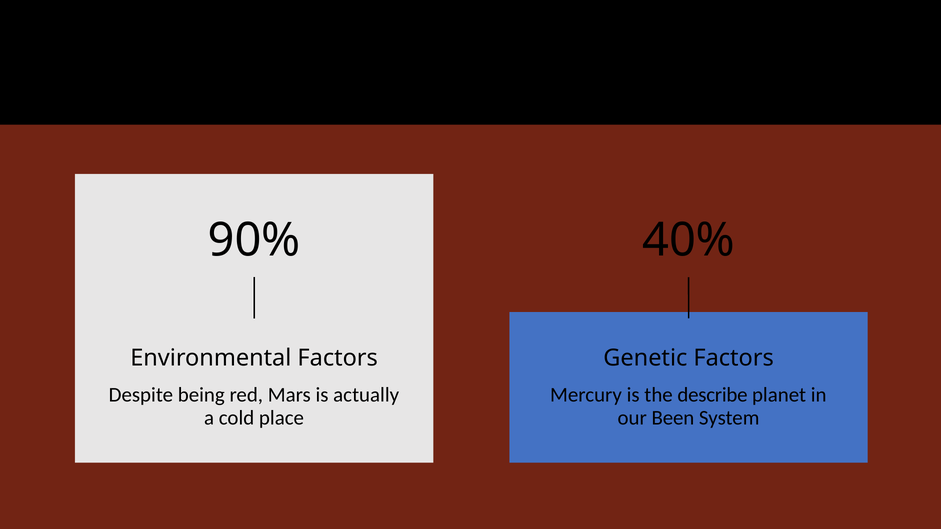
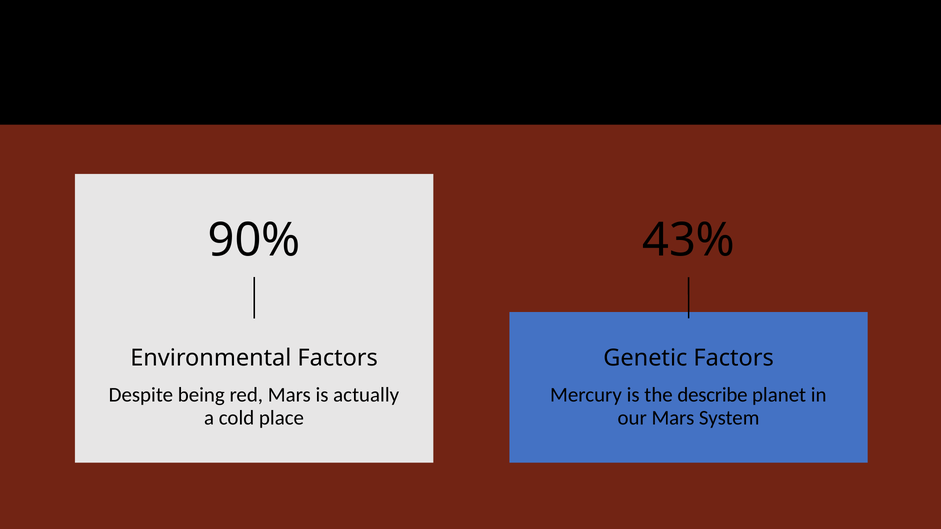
40%: 40% -> 43%
our Been: Been -> Mars
